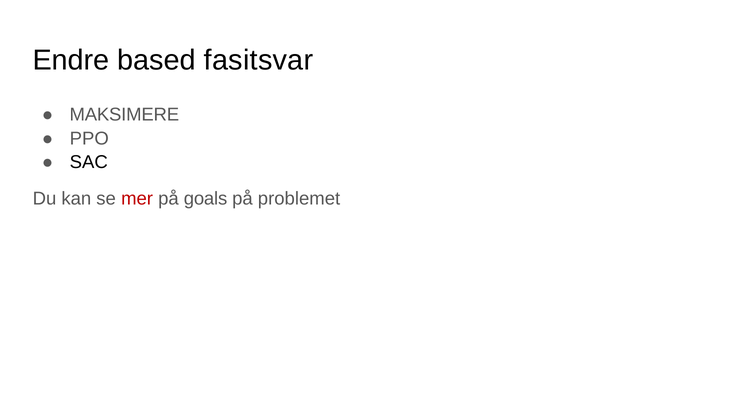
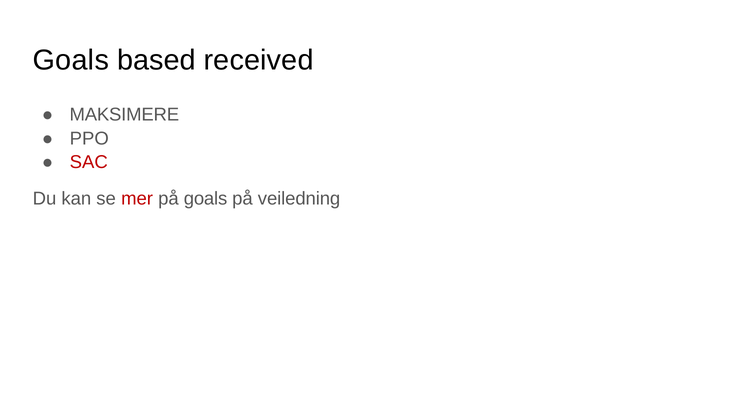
Endre at (71, 60): Endre -> Goals
fasitsvar: fasitsvar -> received
SAC colour: black -> red
problemet: problemet -> veiledning
